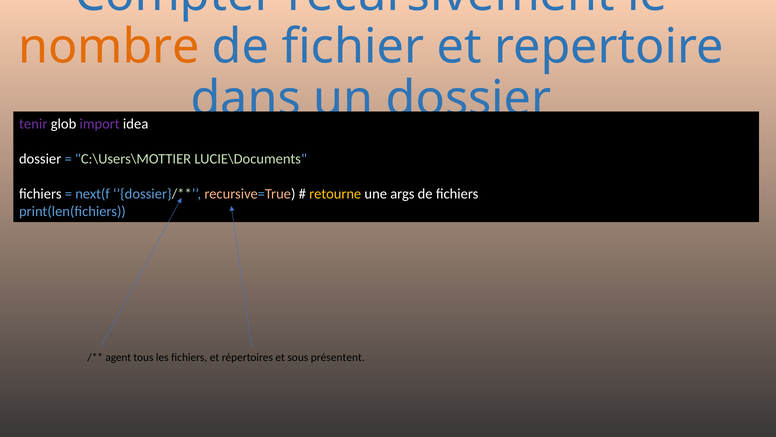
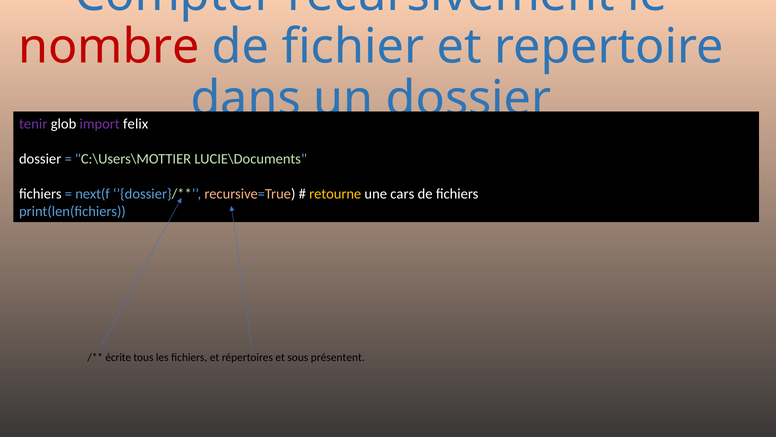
nombre colour: orange -> red
idea: idea -> felix
args: args -> cars
agent: agent -> écrite
